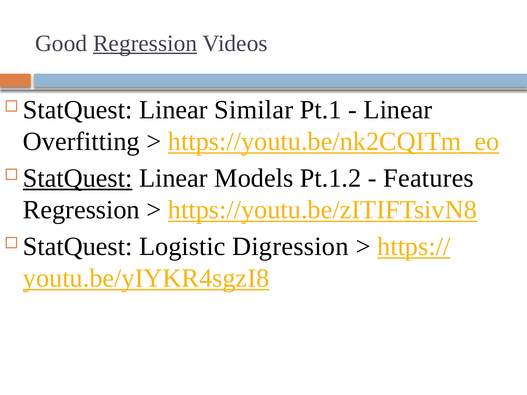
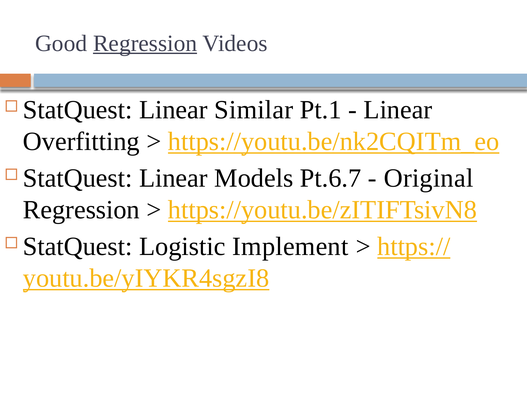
StatQuest at (78, 178) underline: present -> none
Pt.1.2: Pt.1.2 -> Pt.6.7
Features: Features -> Original
Digression: Digression -> Implement
